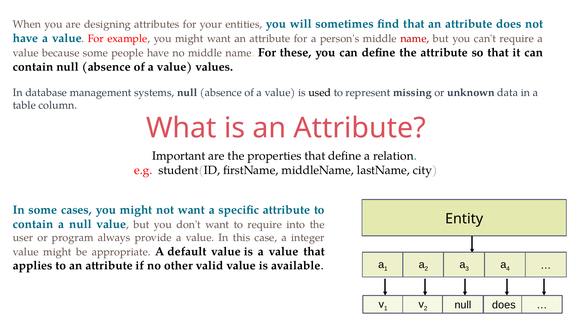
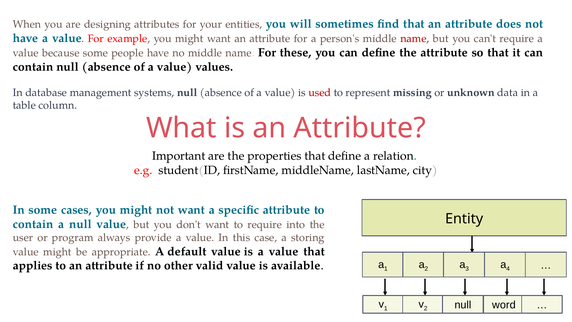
used colour: black -> red
integer: integer -> storing
null does: does -> word
